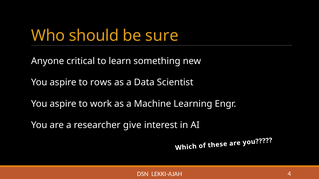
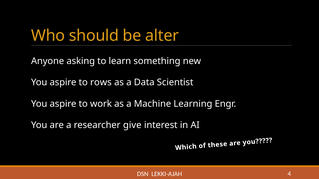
sure: sure -> alter
critical: critical -> asking
